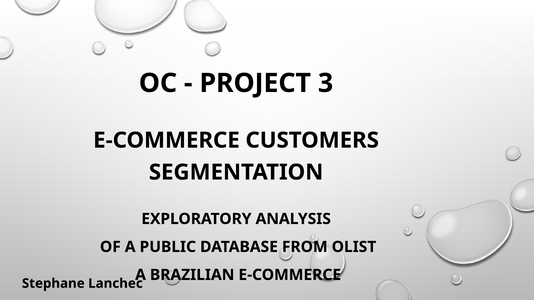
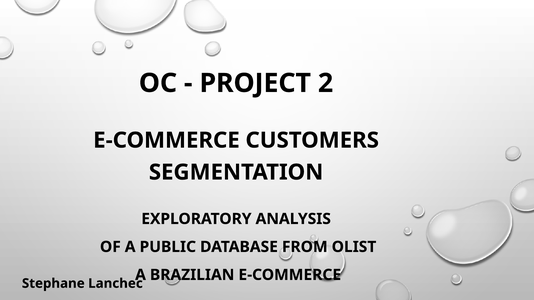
3: 3 -> 2
